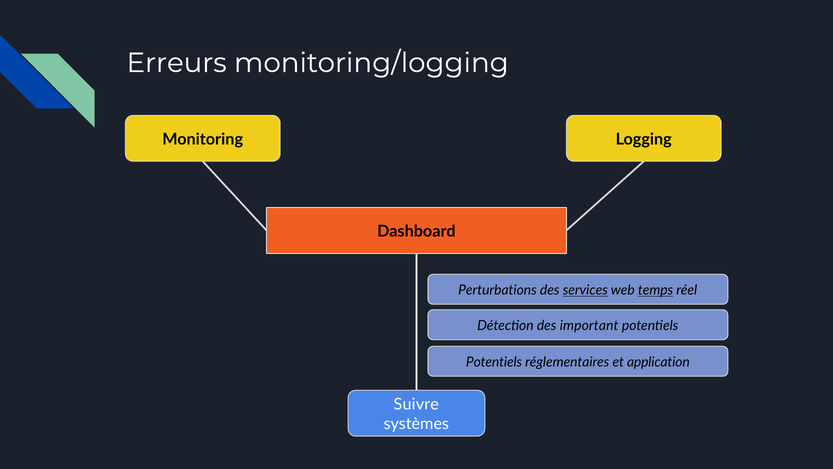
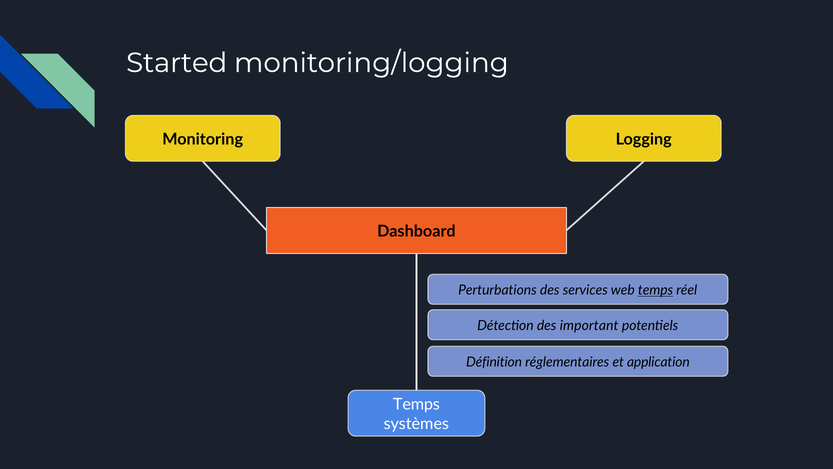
Erreurs: Erreurs -> Started
services underline: present -> none
Potentiels at (494, 362): Potentiels -> Définition
Suivre at (416, 404): Suivre -> Temps
